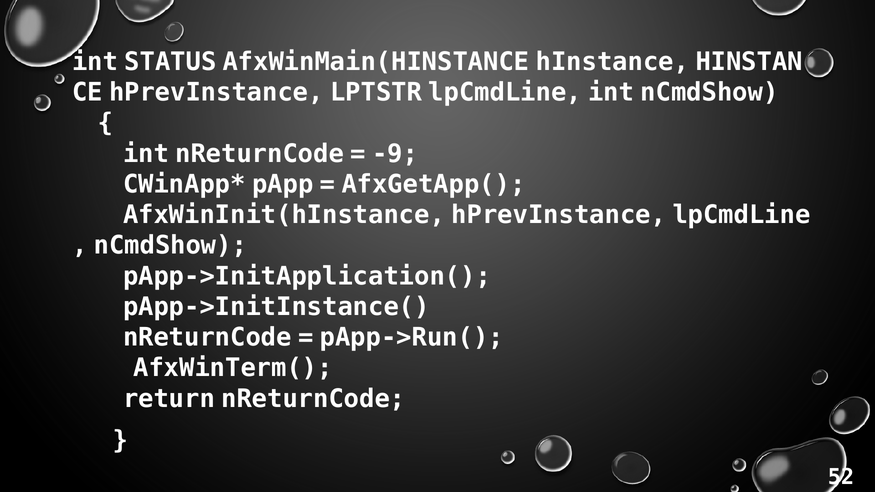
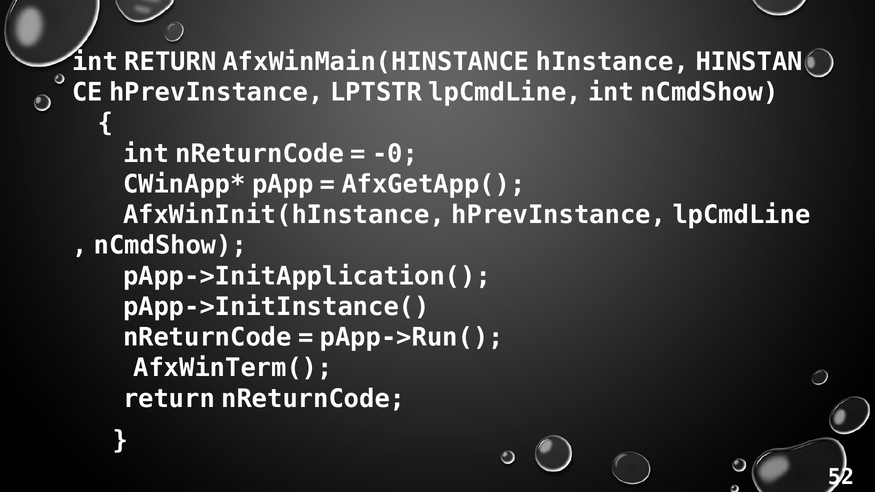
int STATUS: STATUS -> RETURN
-9: -9 -> -0
